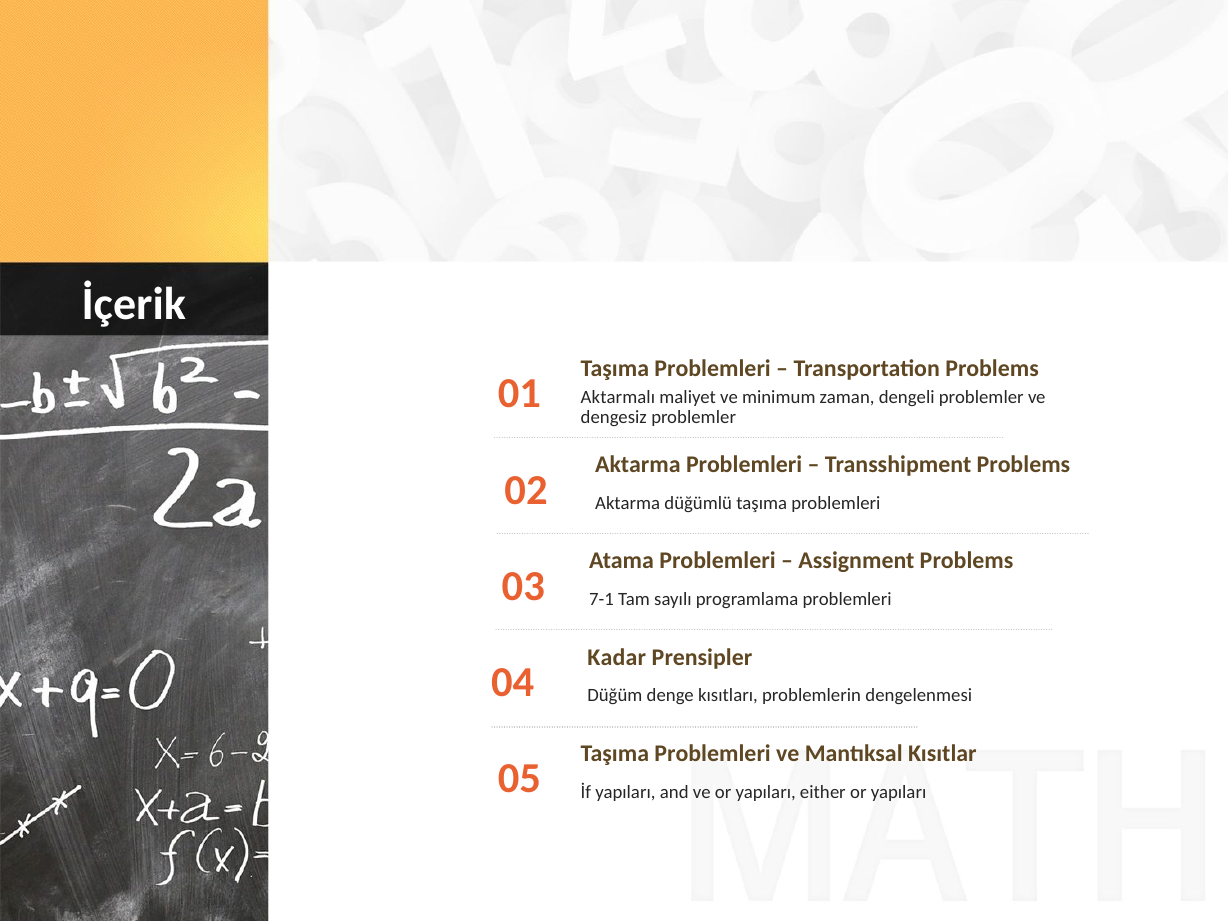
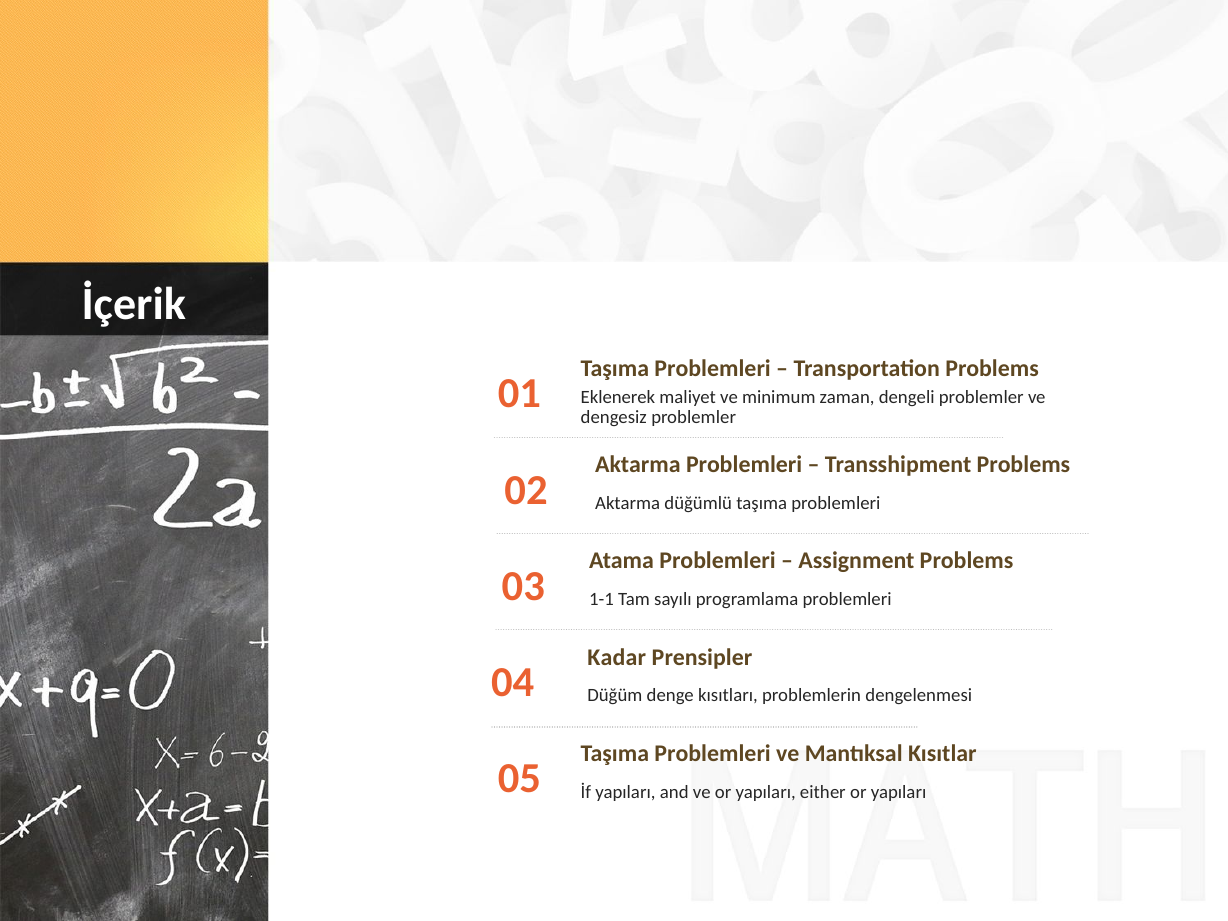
Aktarmalı: Aktarmalı -> Eklenerek
7-1: 7-1 -> 1-1
